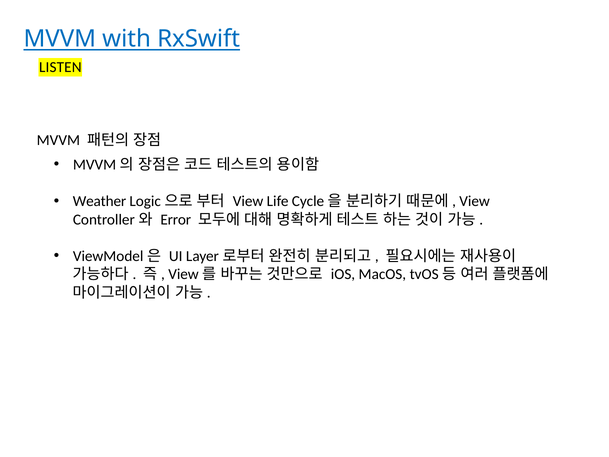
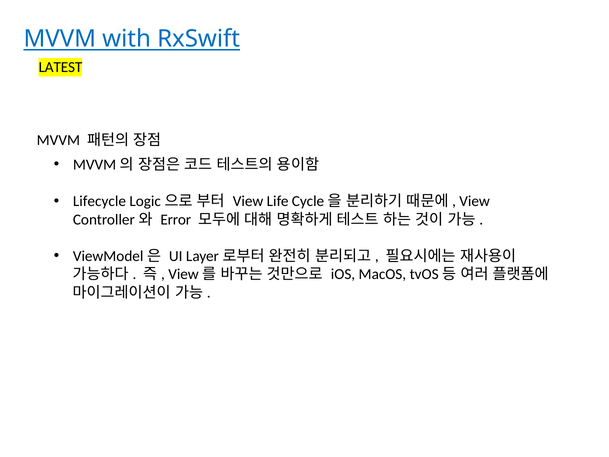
LISTEN: LISTEN -> LATEST
Weather: Weather -> Lifecycle
